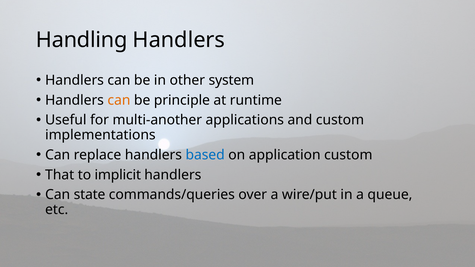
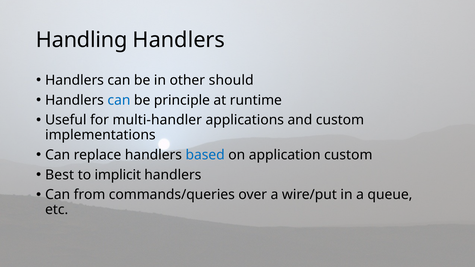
system: system -> should
can at (119, 100) colour: orange -> blue
multi-another: multi-another -> multi-handler
That: That -> Best
state: state -> from
